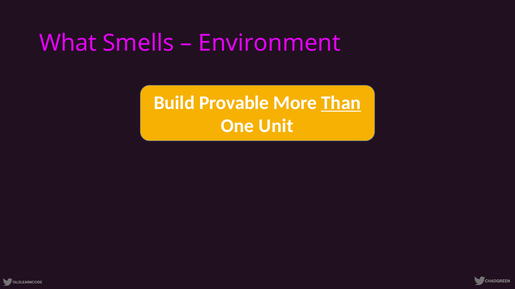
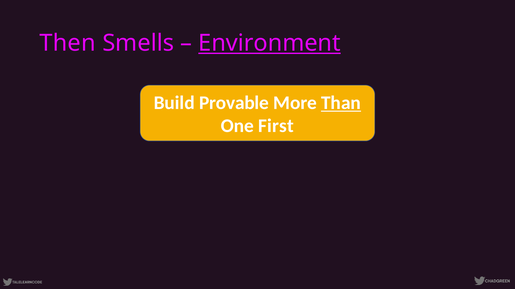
What: What -> Then
Environment underline: none -> present
Unit: Unit -> First
